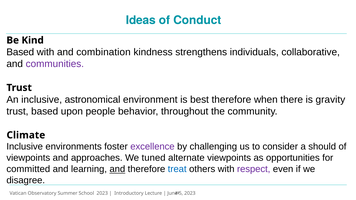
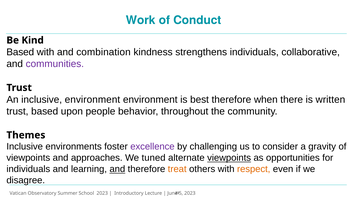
Ideas: Ideas -> Work
inclusive astronomical: astronomical -> environment
gravity: gravity -> written
Climate: Climate -> Themes
should: should -> gravity
viewpoints at (229, 158) underline: none -> present
committed at (28, 169): committed -> individuals
treat colour: blue -> orange
respect colour: purple -> orange
